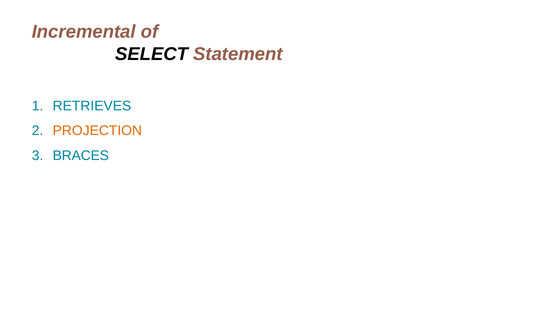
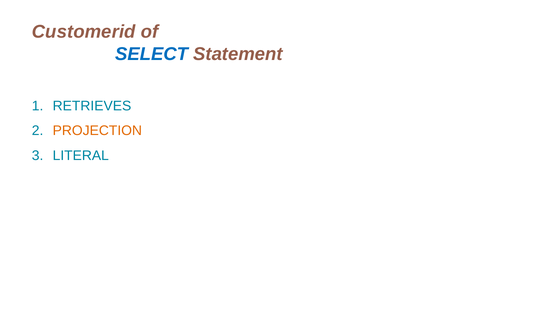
Incremental: Incremental -> Customerid
SELECT colour: black -> blue
BRACES: BRACES -> LITERAL
